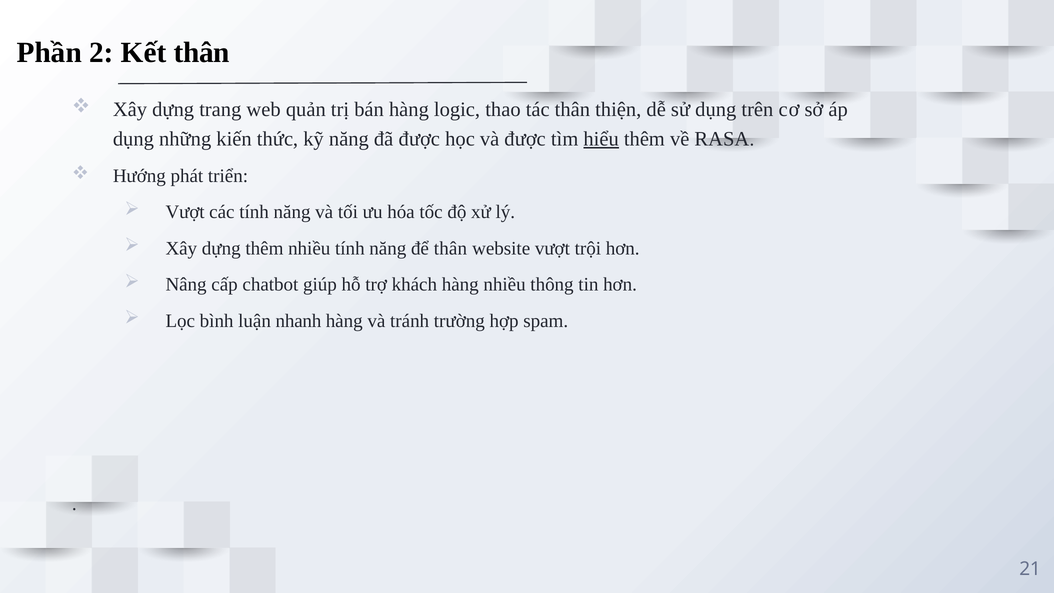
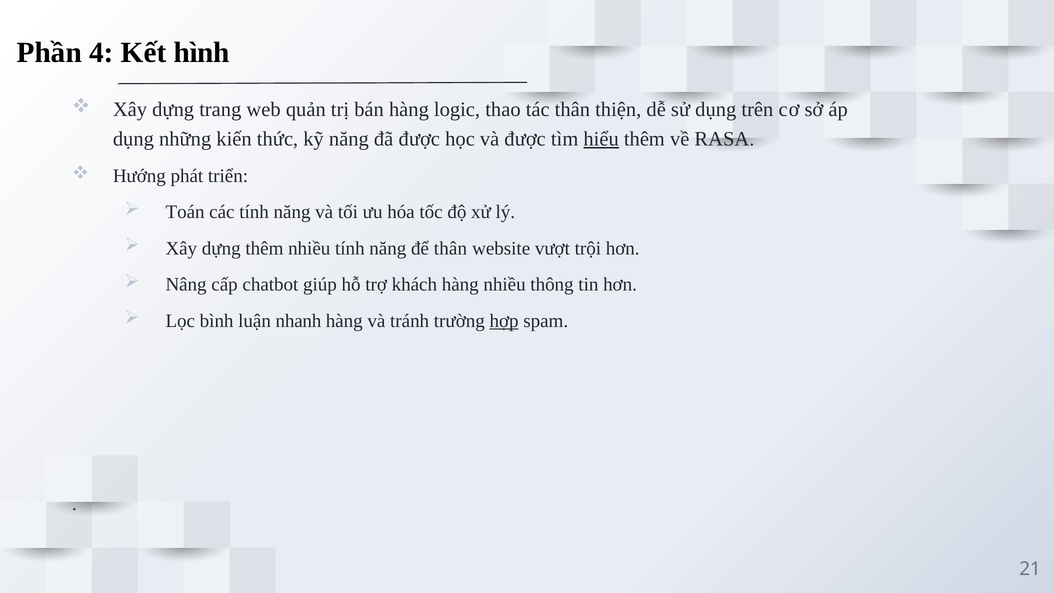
2: 2 -> 4
Kết thân: thân -> hình
Vượt at (185, 212): Vượt -> Toán
hợp underline: none -> present
